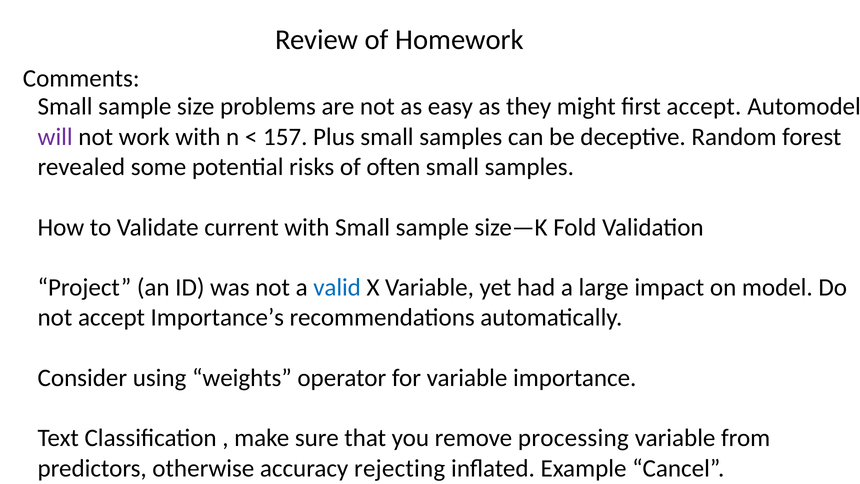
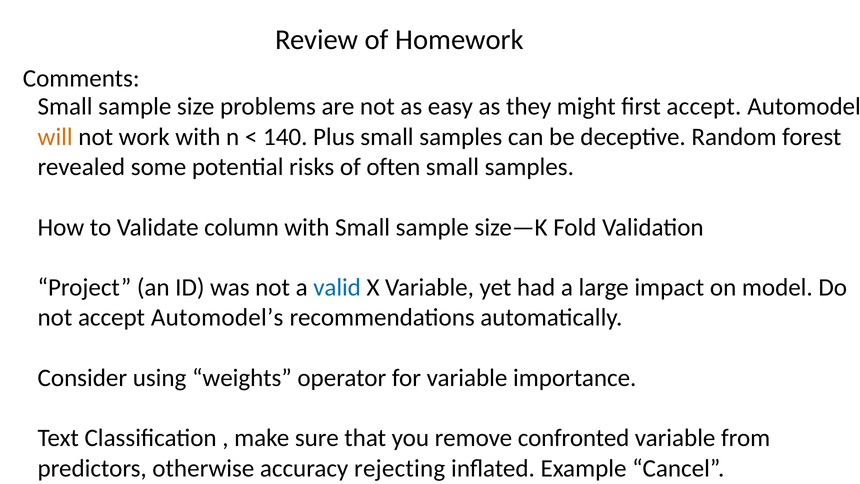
will colour: purple -> orange
157: 157 -> 140
current: current -> column
Importance’s: Importance’s -> Automodel’s
processing: processing -> confronted
